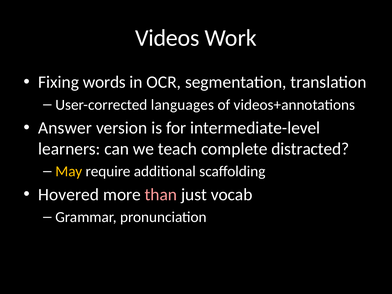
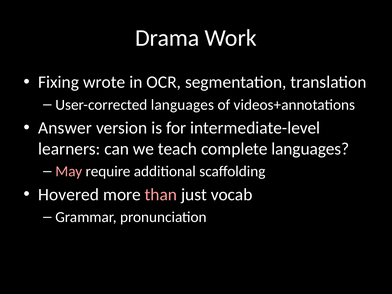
Videos: Videos -> Drama
words: words -> wrote
complete distracted: distracted -> languages
May colour: yellow -> pink
